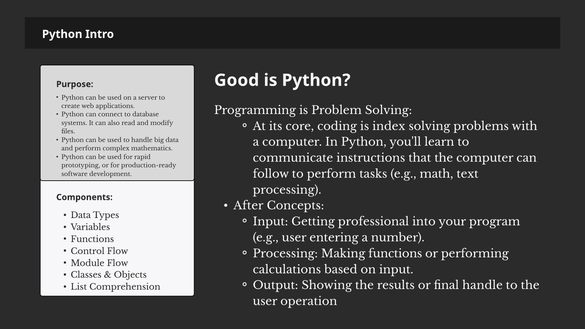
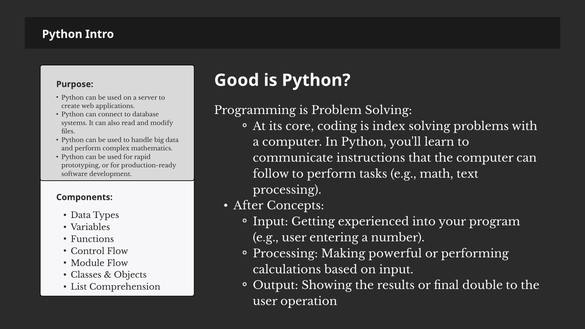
professional: professional -> experienced
Making functions: functions -> powerful
final handle: handle -> double
